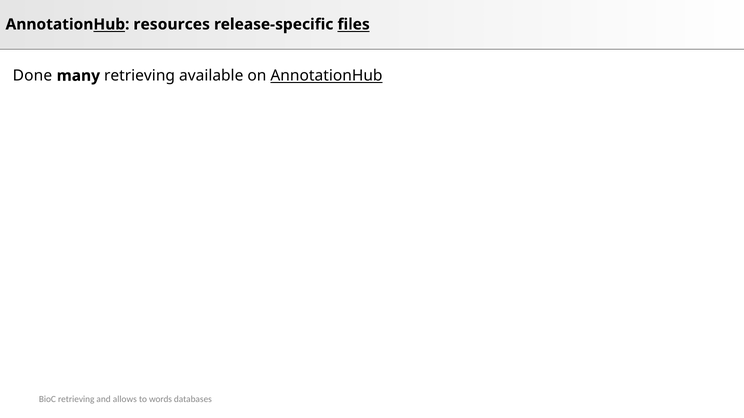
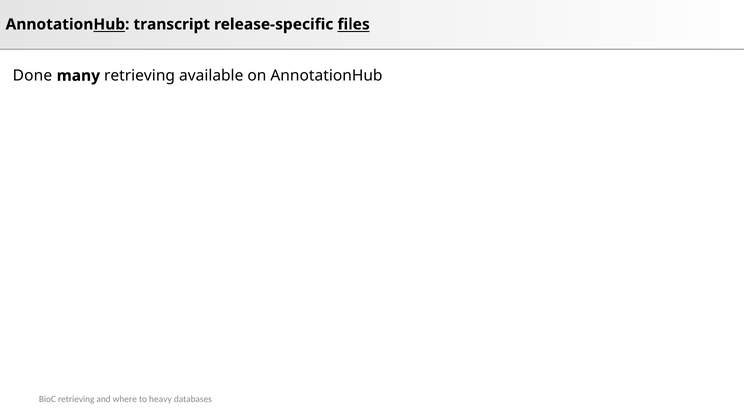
resources: resources -> transcript
AnnotationHub at (326, 76) underline: present -> none
allows: allows -> where
words: words -> heavy
